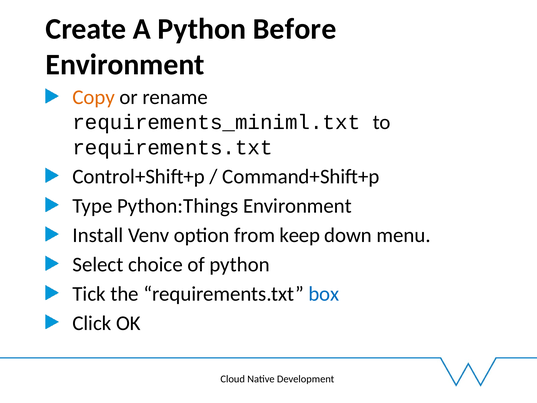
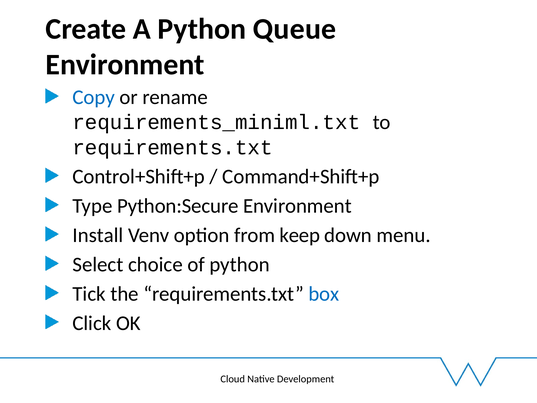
Before: Before -> Queue
Copy colour: orange -> blue
Python:Things: Python:Things -> Python:Secure
